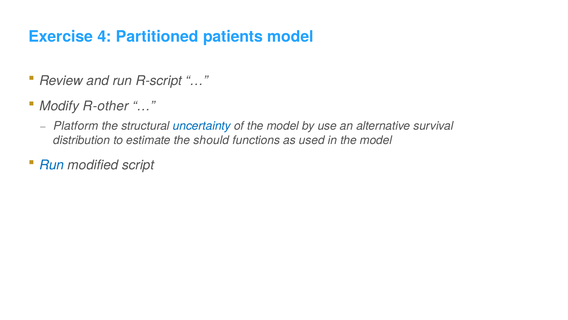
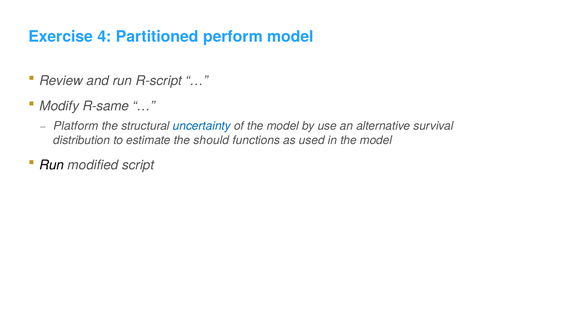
patients: patients -> perform
R-other: R-other -> R-same
Run at (52, 165) colour: blue -> black
